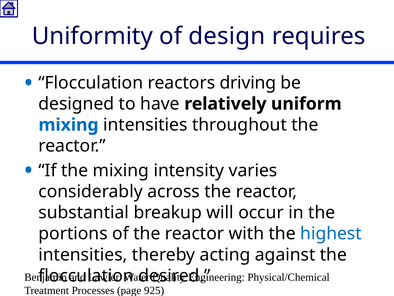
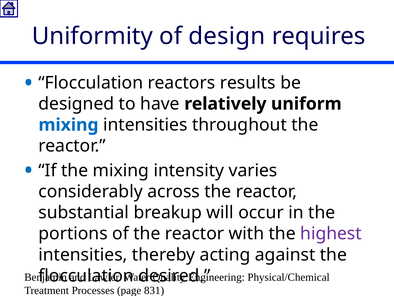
driving: driving -> results
highest colour: blue -> purple
925: 925 -> 831
